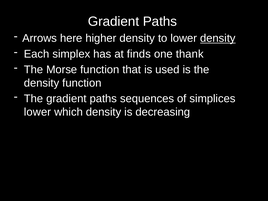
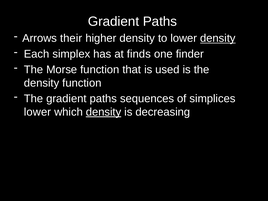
here: here -> their
thank: thank -> finder
density at (104, 112) underline: none -> present
